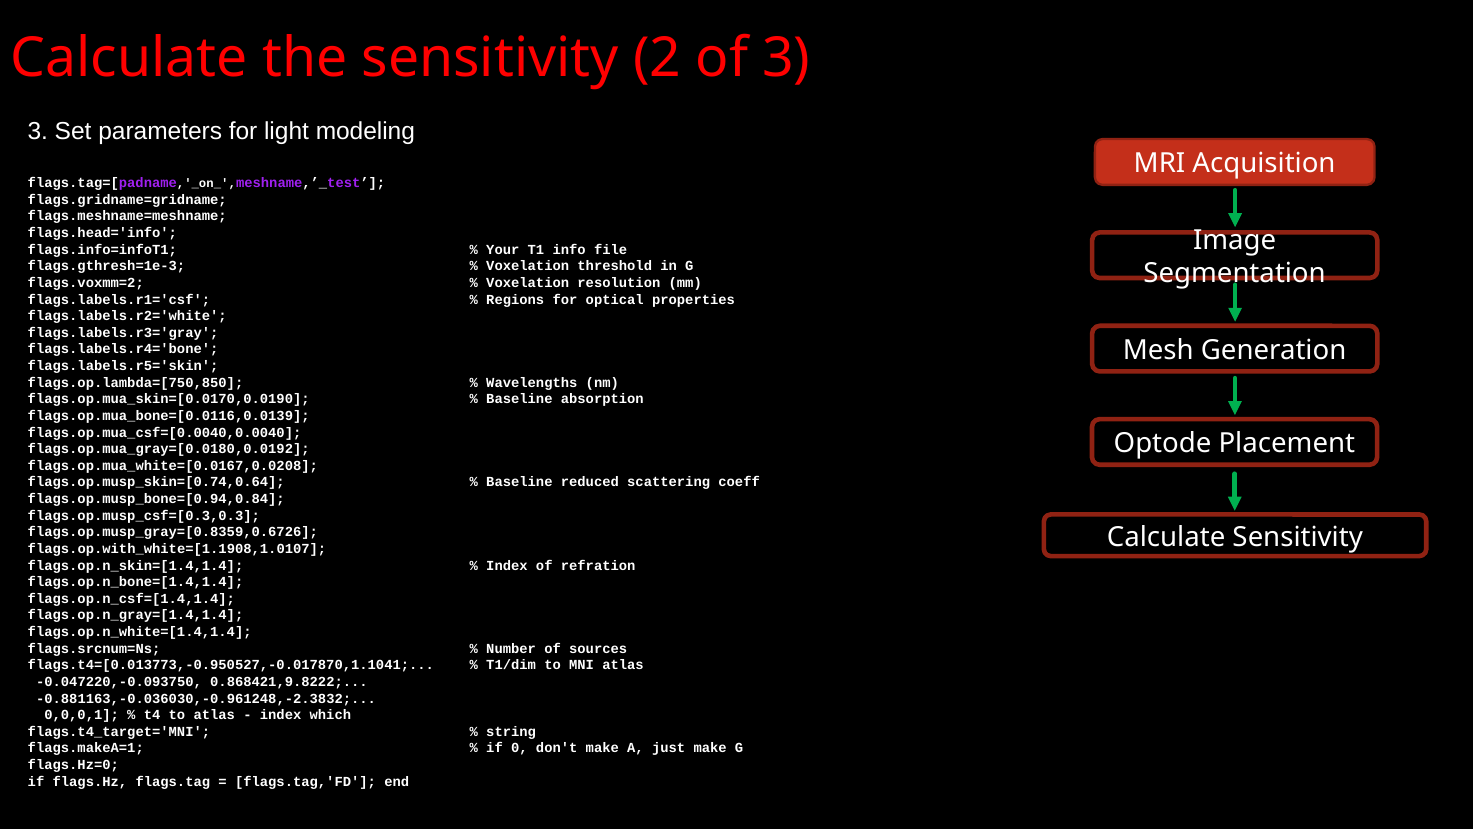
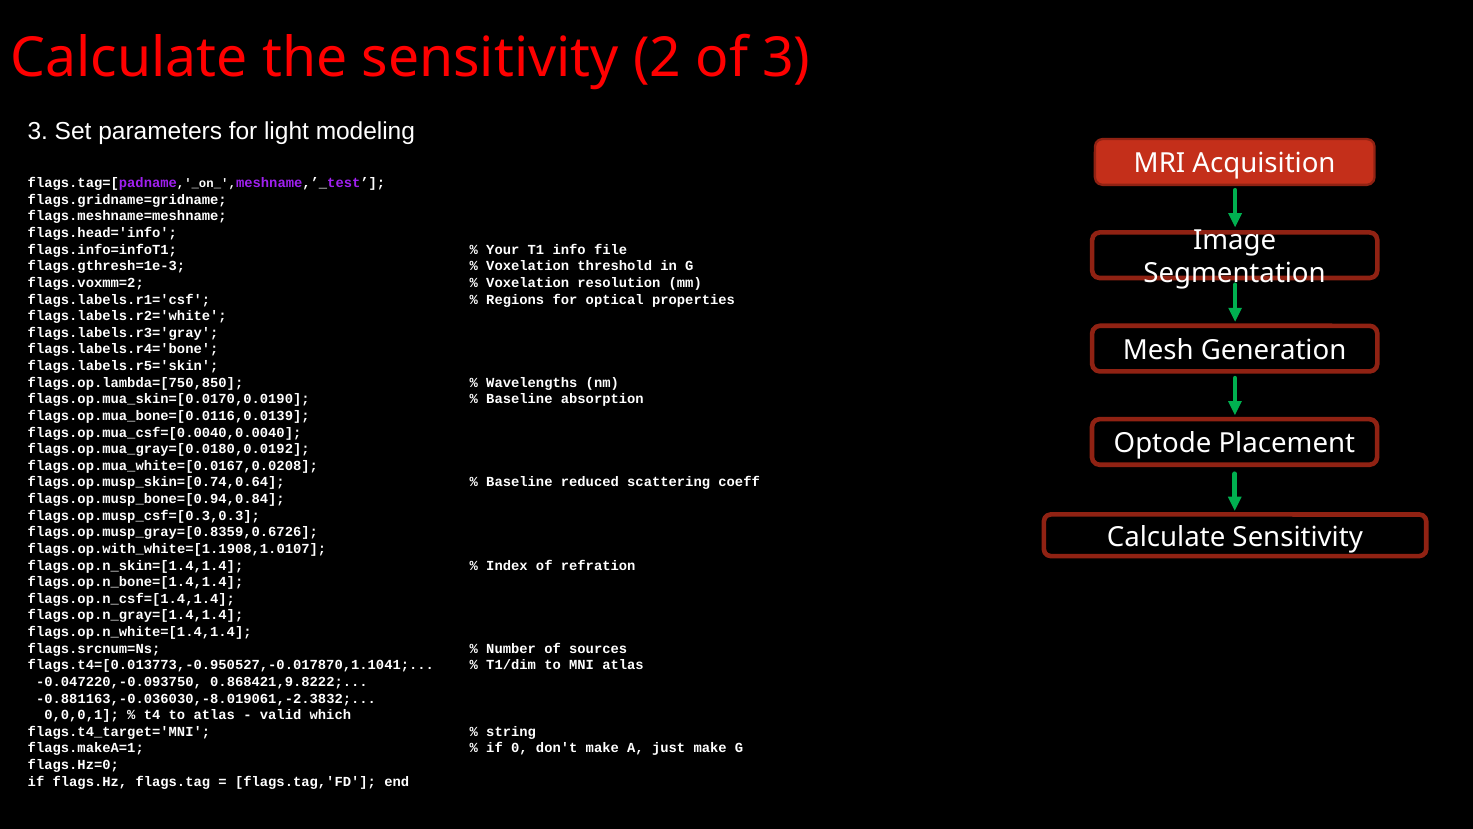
-0.881163,-0.036030,-0.961248,-2.3832: -0.881163,-0.036030,-0.961248,-2.3832 -> -0.881163,-0.036030,-8.019061,-2.3832
index at (281, 715): index -> valid
